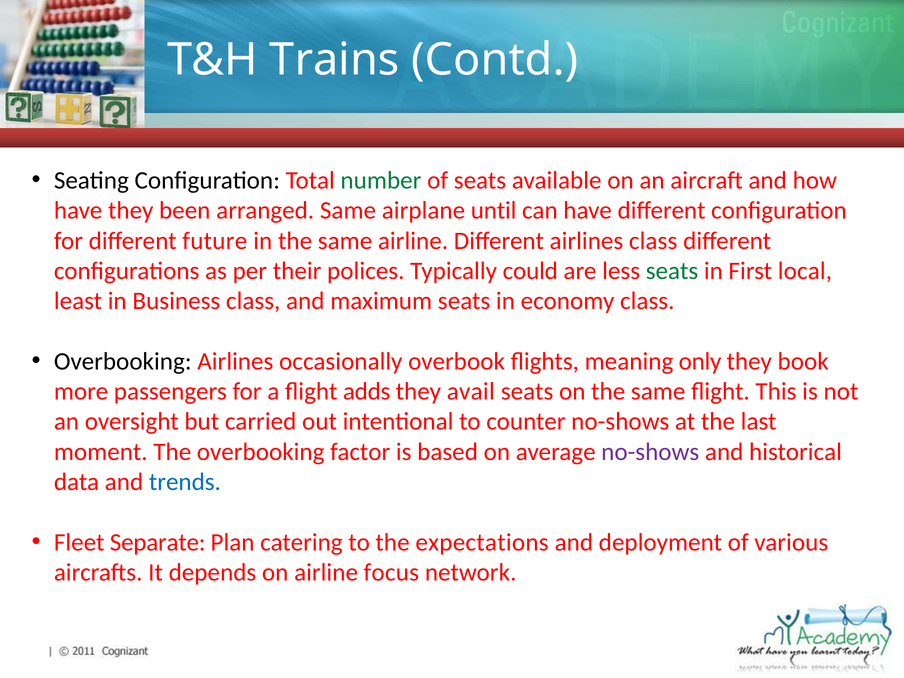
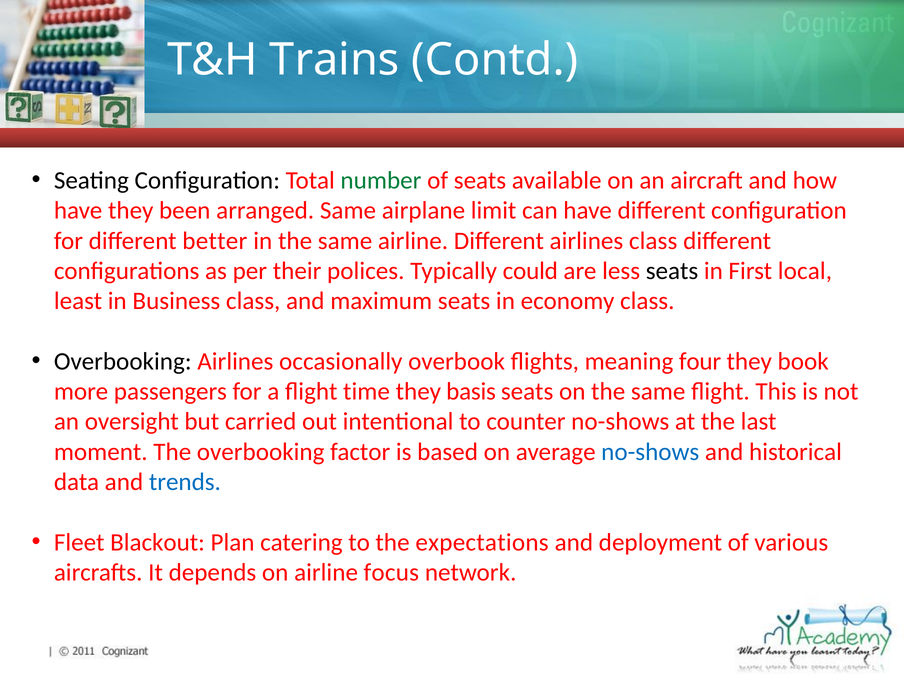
until: until -> limit
future: future -> better
seats at (672, 271) colour: green -> black
only: only -> four
adds: adds -> time
avail: avail -> basis
no-shows at (650, 452) colour: purple -> blue
Separate: Separate -> Blackout
